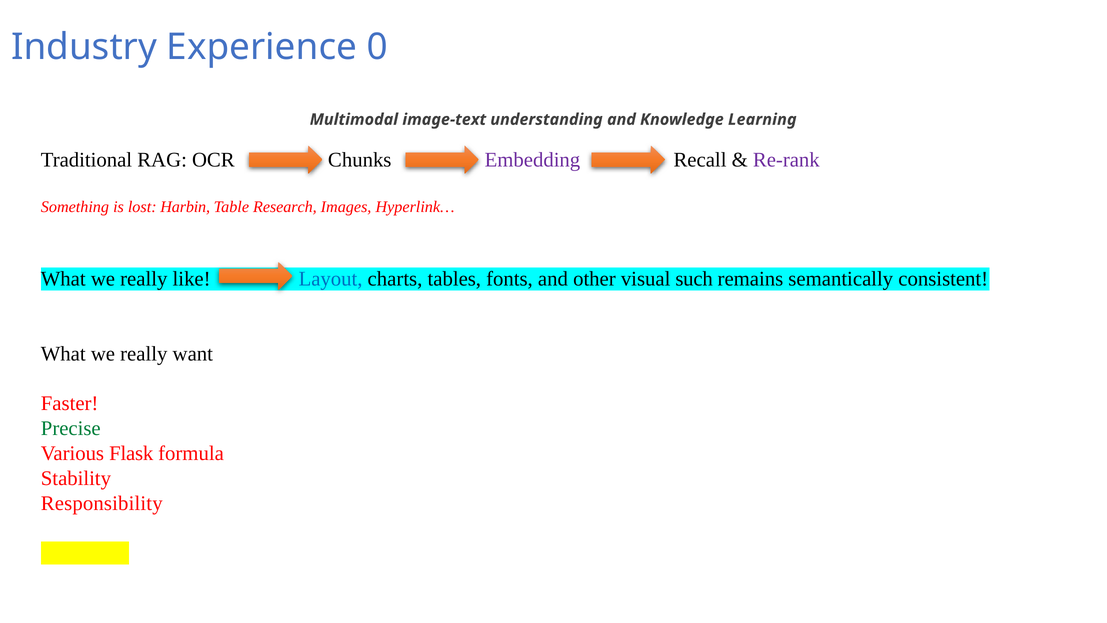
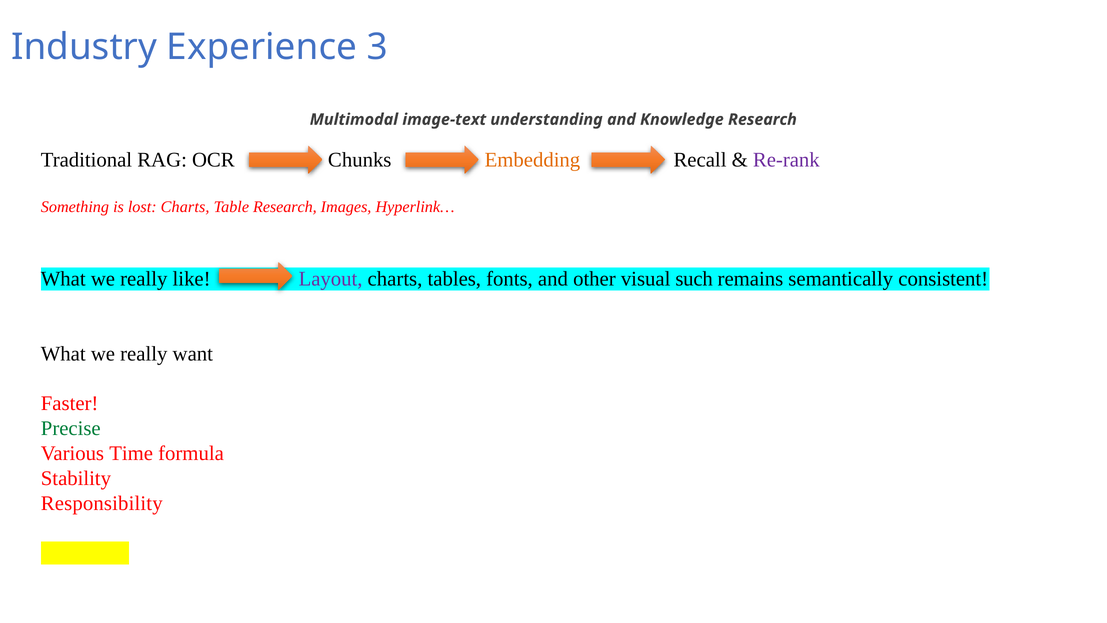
0: 0 -> 3
Knowledge Learning: Learning -> Research
Embedding colour: purple -> orange
lost Harbin: Harbin -> Charts
Layout colour: blue -> purple
Flask: Flask -> Time
